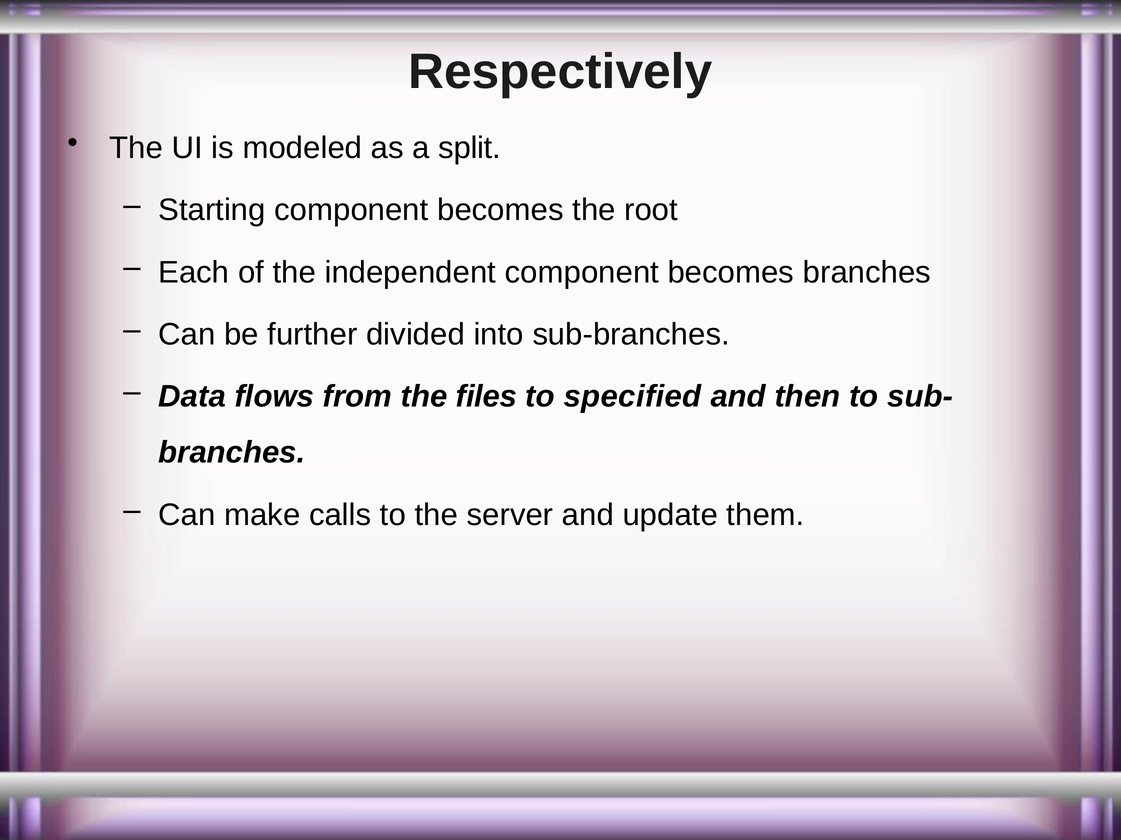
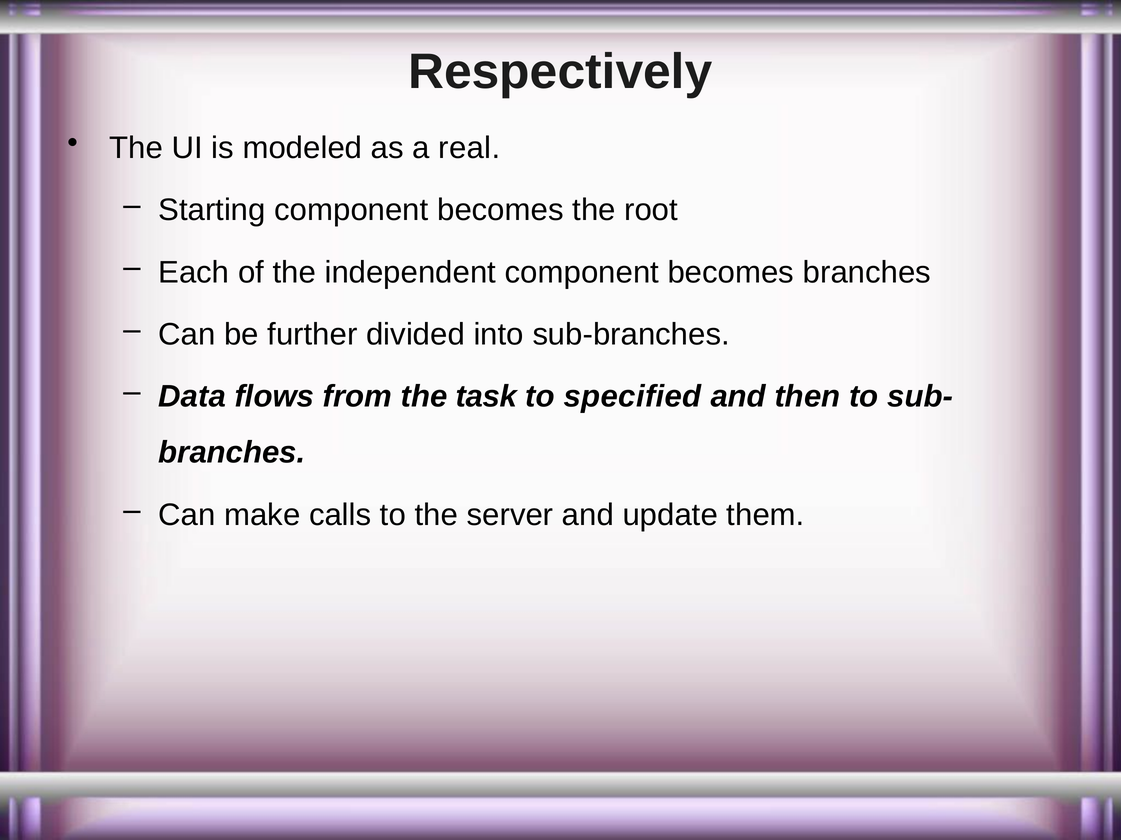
split: split -> real
files: files -> task
